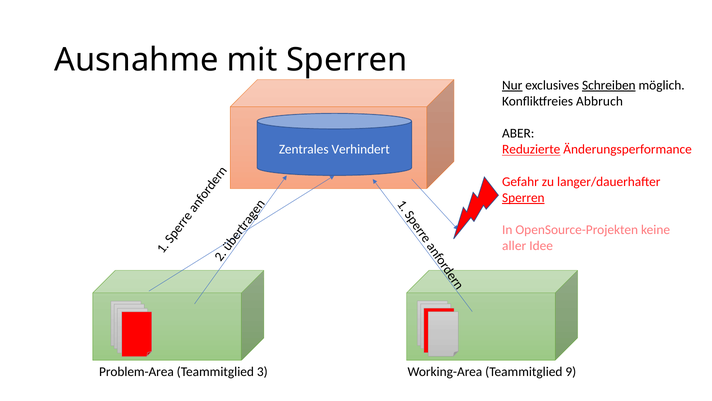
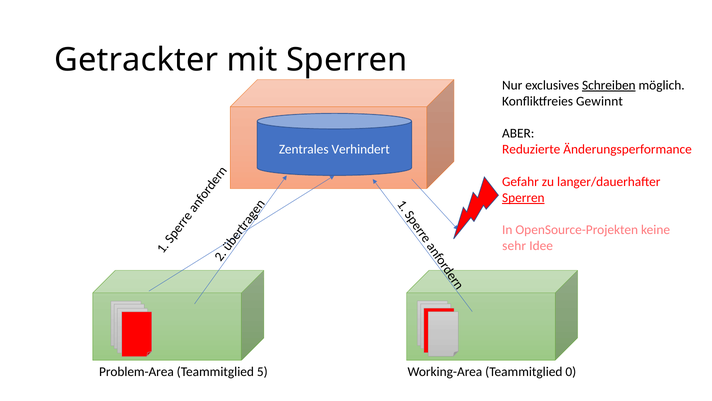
Ausnahme: Ausnahme -> Getrackter
Nur underline: present -> none
Abbruch: Abbruch -> Gewinnt
Reduzierte underline: present -> none
aller: aller -> sehr
3: 3 -> 5
9: 9 -> 0
